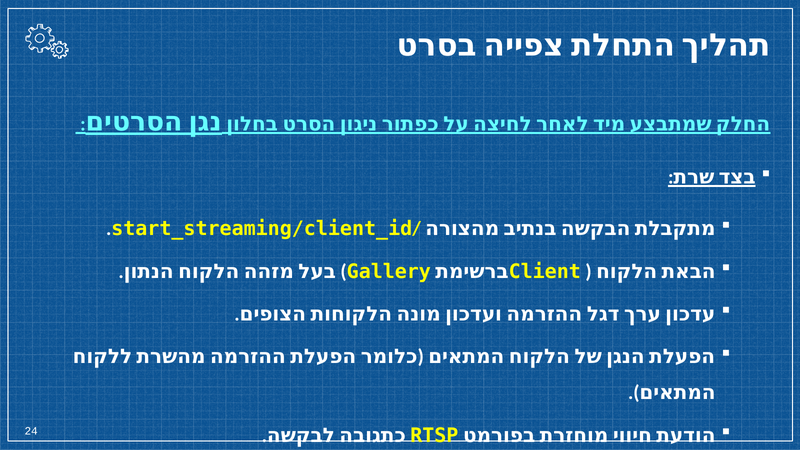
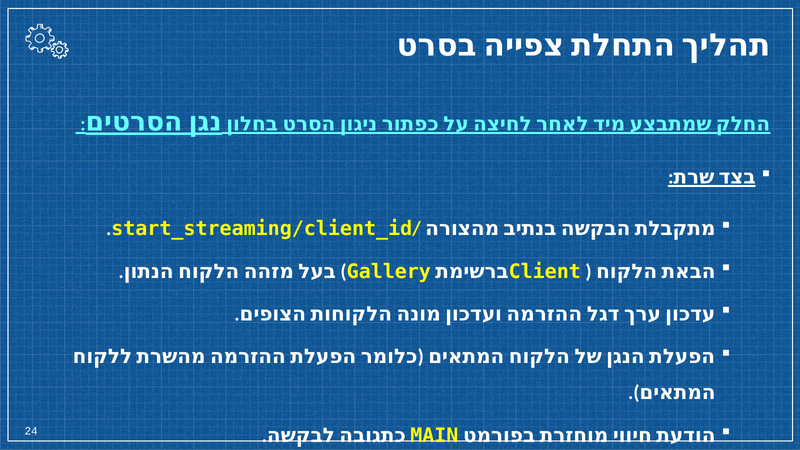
RTSP: RTSP -> MAIN
